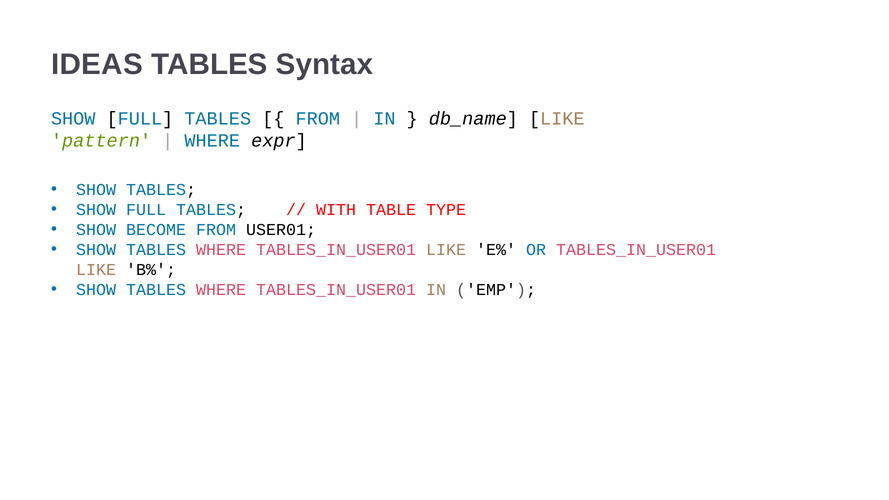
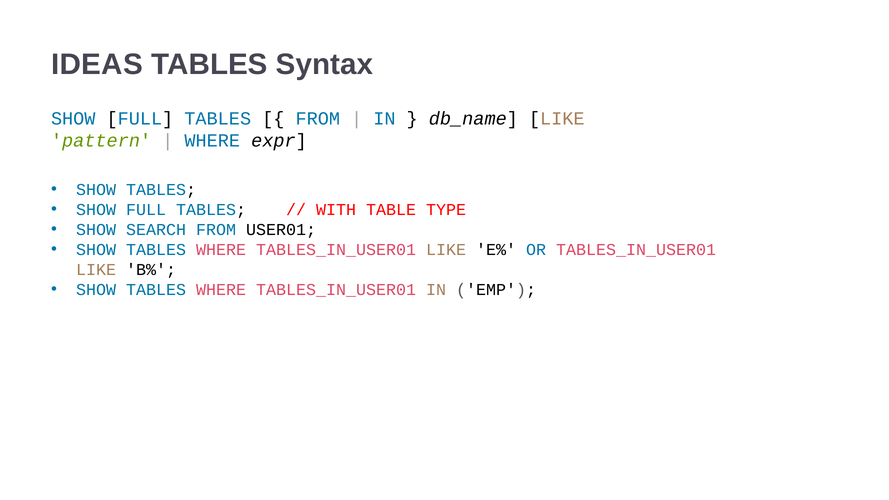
BECOME: BECOME -> SEARCH
